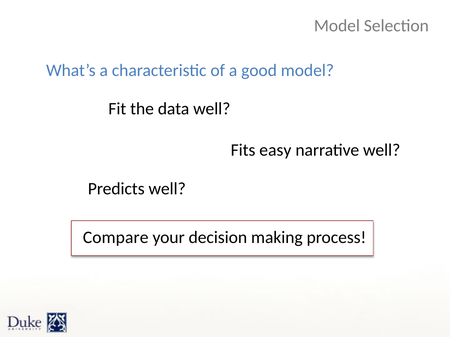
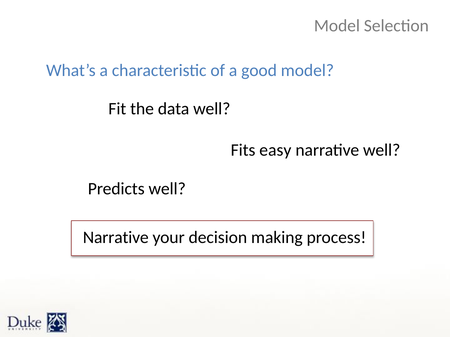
Compare at (116, 238): Compare -> Narrative
